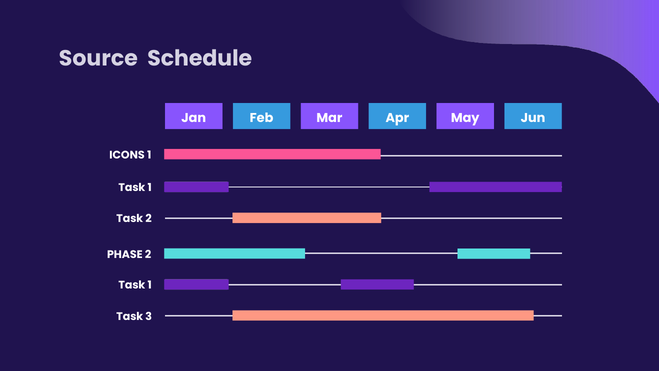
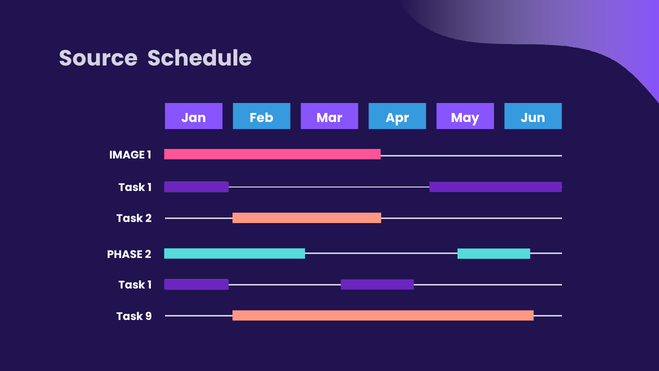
ICONS: ICONS -> IMAGE
3: 3 -> 9
